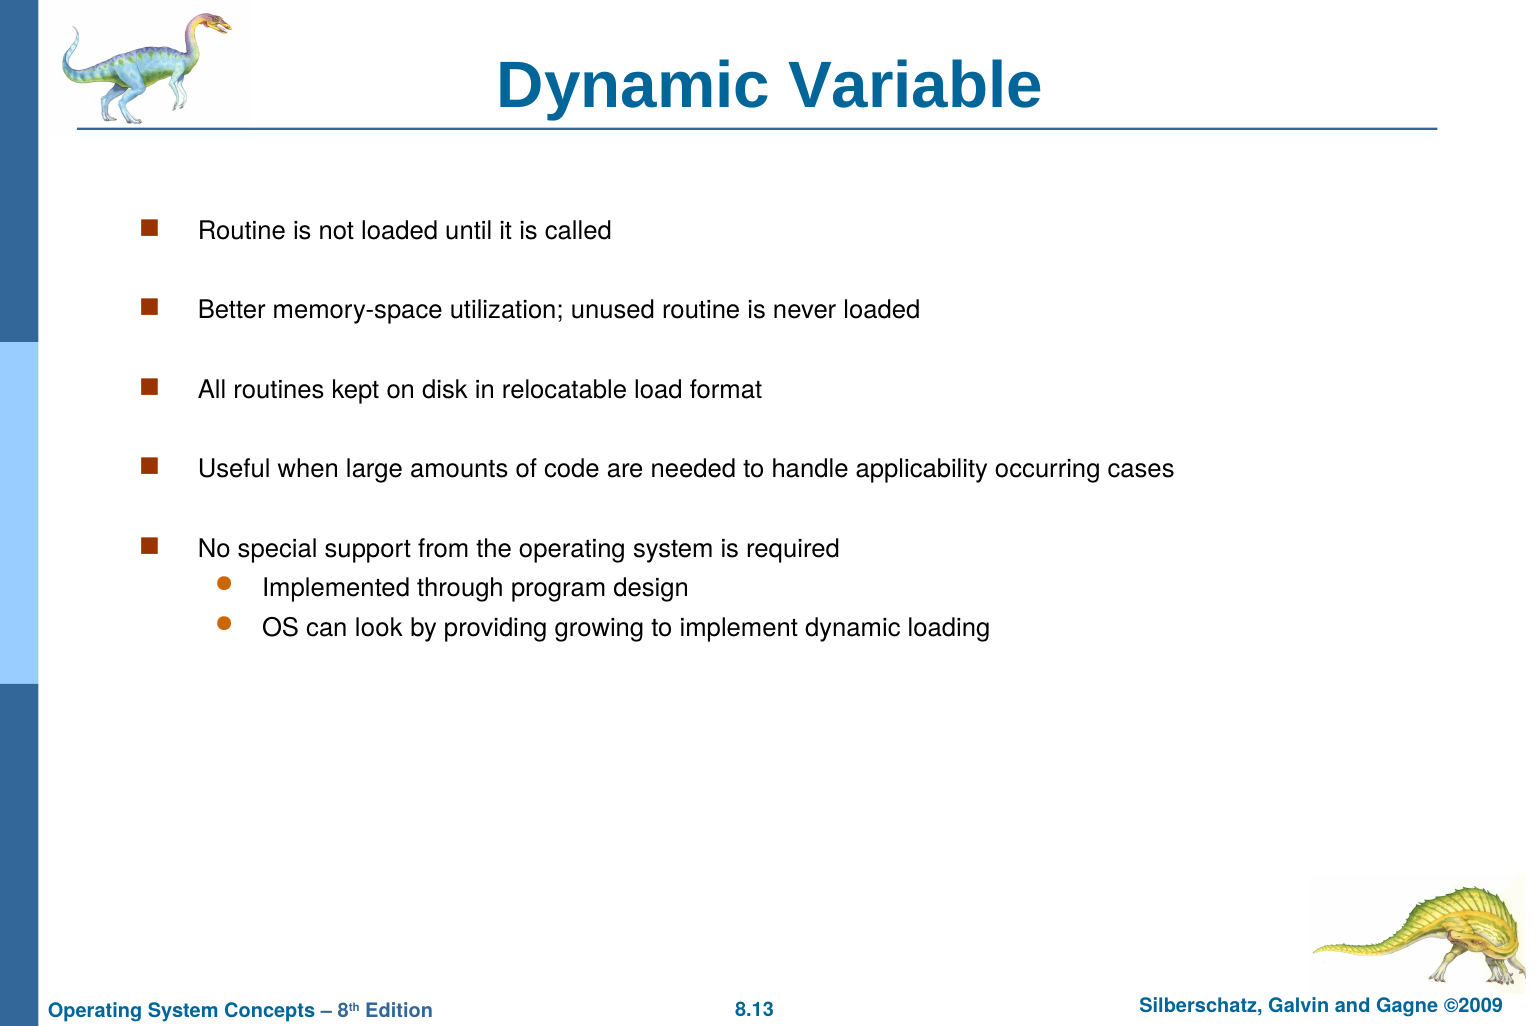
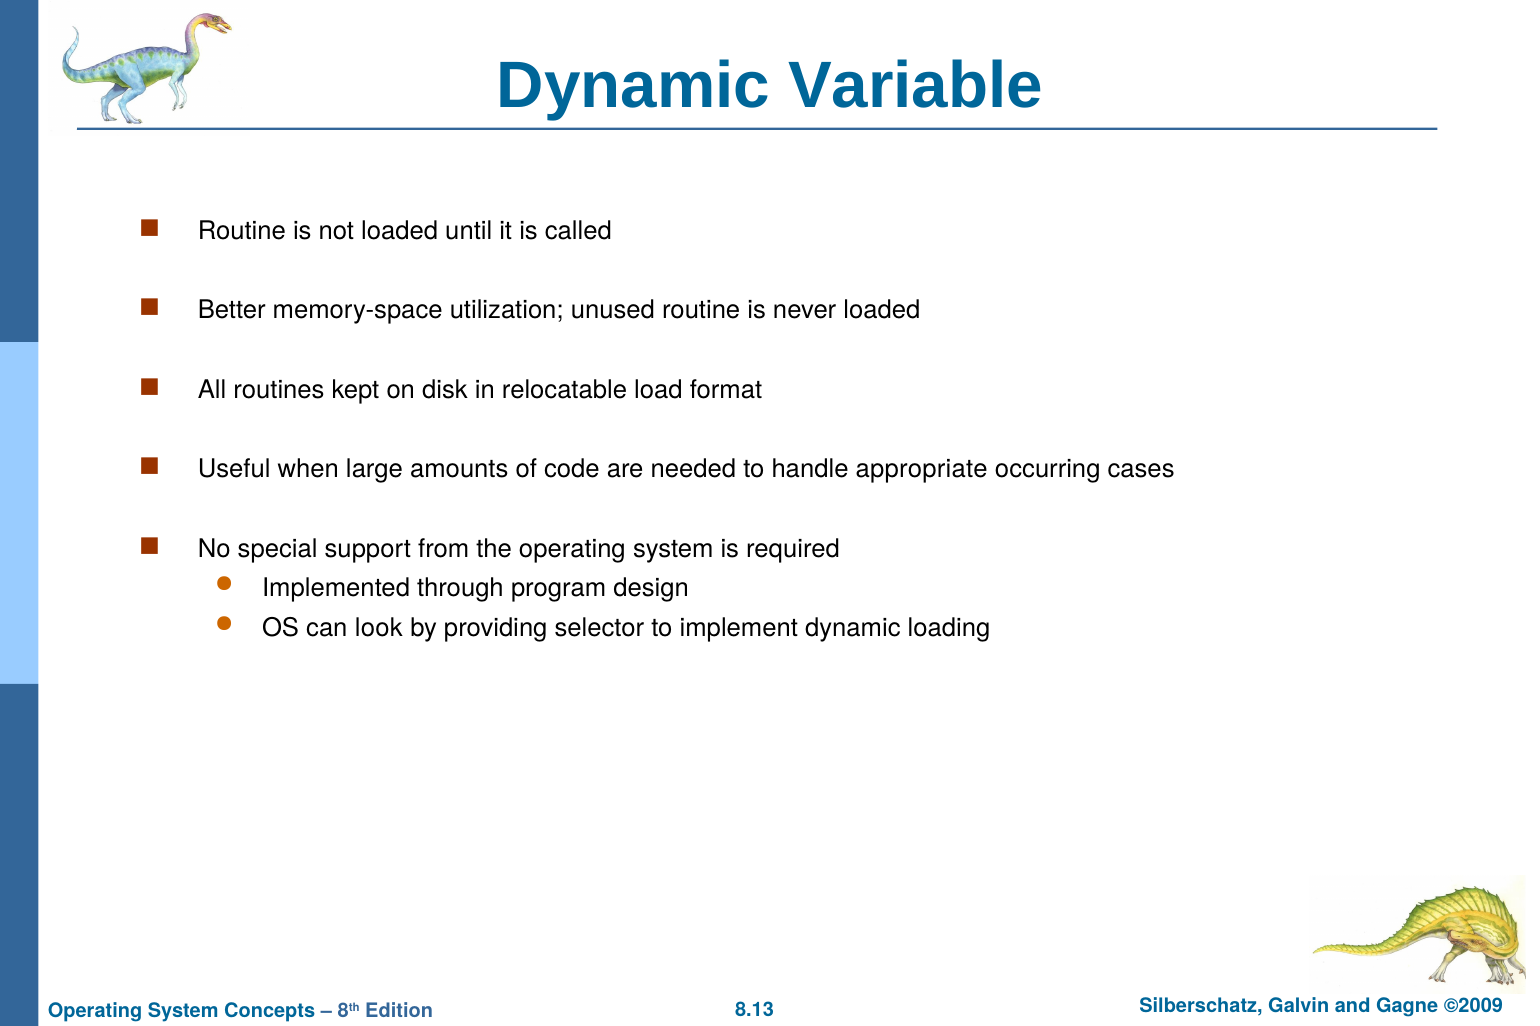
applicability: applicability -> appropriate
growing: growing -> selector
